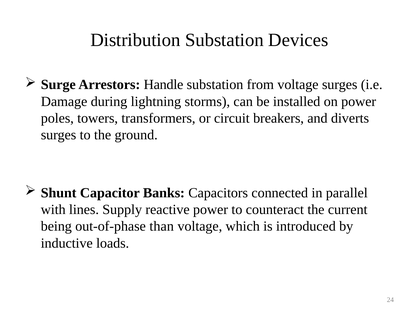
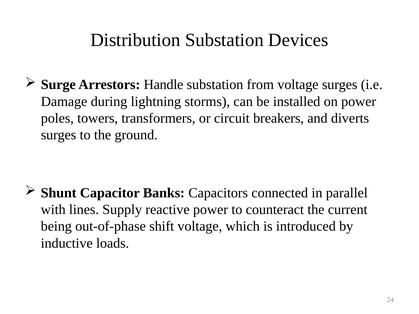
than: than -> shift
